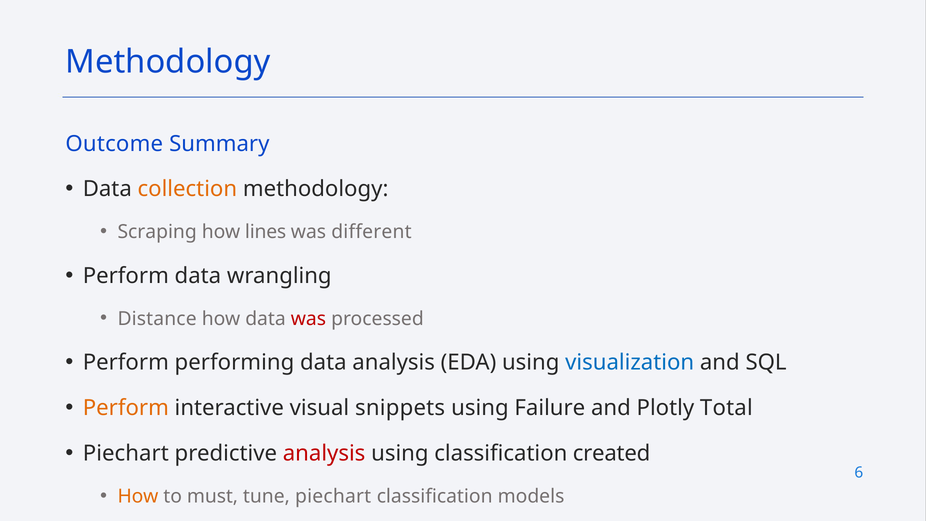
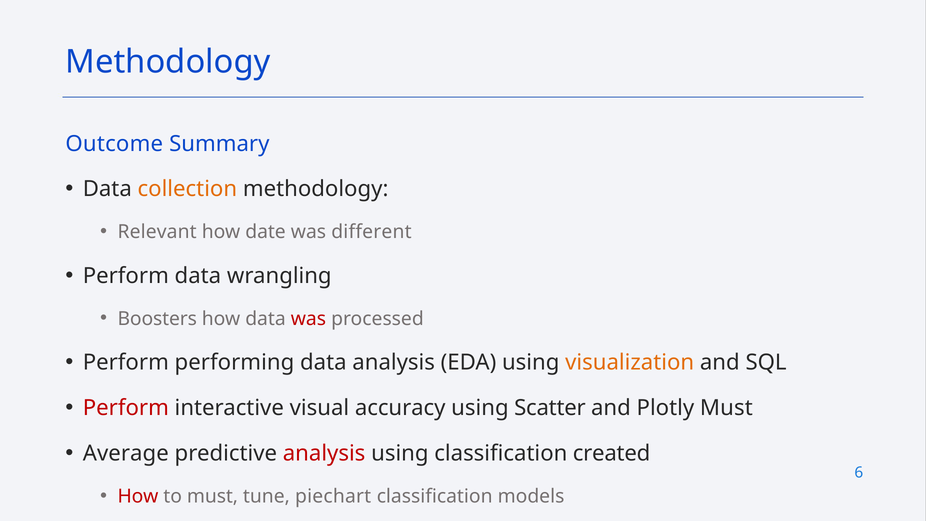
Scraping: Scraping -> Relevant
lines: lines -> date
Distance: Distance -> Boosters
visualization colour: blue -> orange
Perform at (126, 408) colour: orange -> red
snippets: snippets -> accuracy
Failure: Failure -> Scatter
Plotly Total: Total -> Must
Piechart at (126, 453): Piechart -> Average
How at (138, 496) colour: orange -> red
